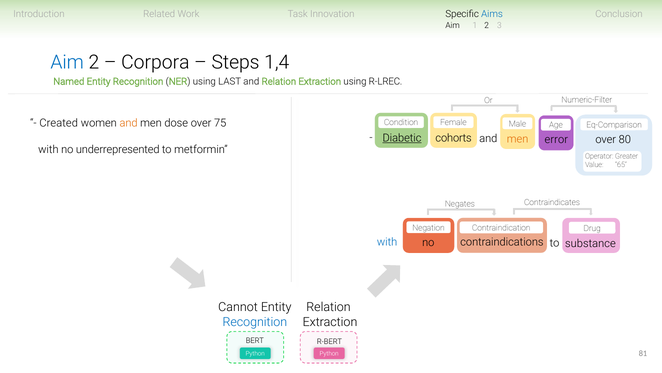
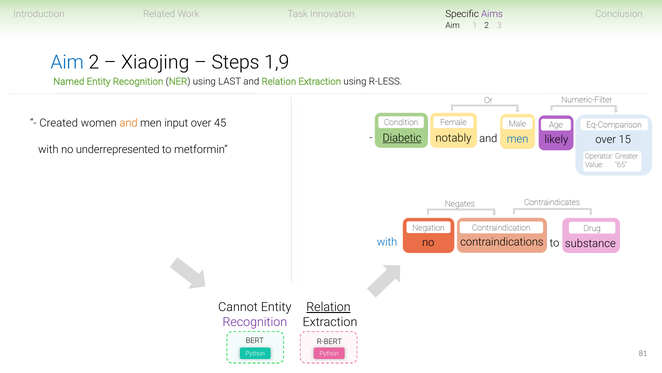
Aims colour: blue -> purple
Corpora: Corpora -> Xiaojing
1,4: 1,4 -> 1,9
R-LREC: R-LREC -> R-LESS
dose: dose -> input
75: 75 -> 45
cohorts: cohorts -> notably
men at (518, 139) colour: orange -> blue
80: 80 -> 15
error: error -> likely
Relation at (328, 307) underline: none -> present
Recognition at (255, 321) colour: blue -> purple
